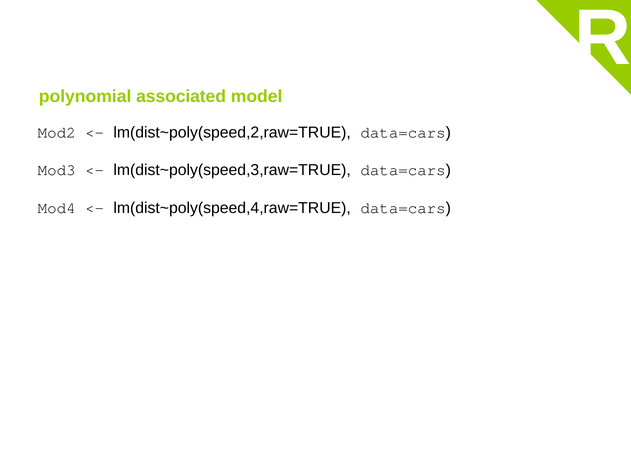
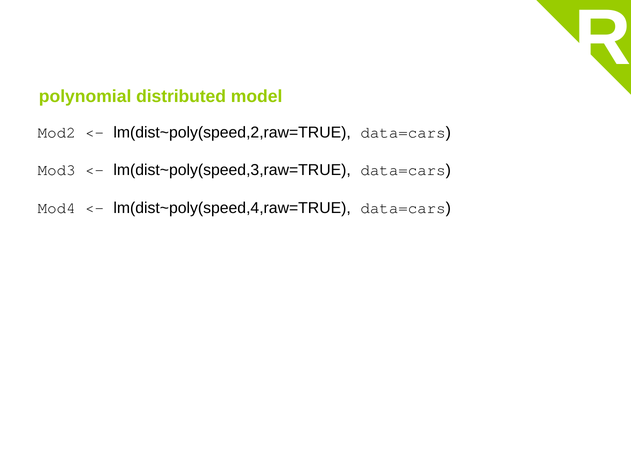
associated: associated -> distributed
